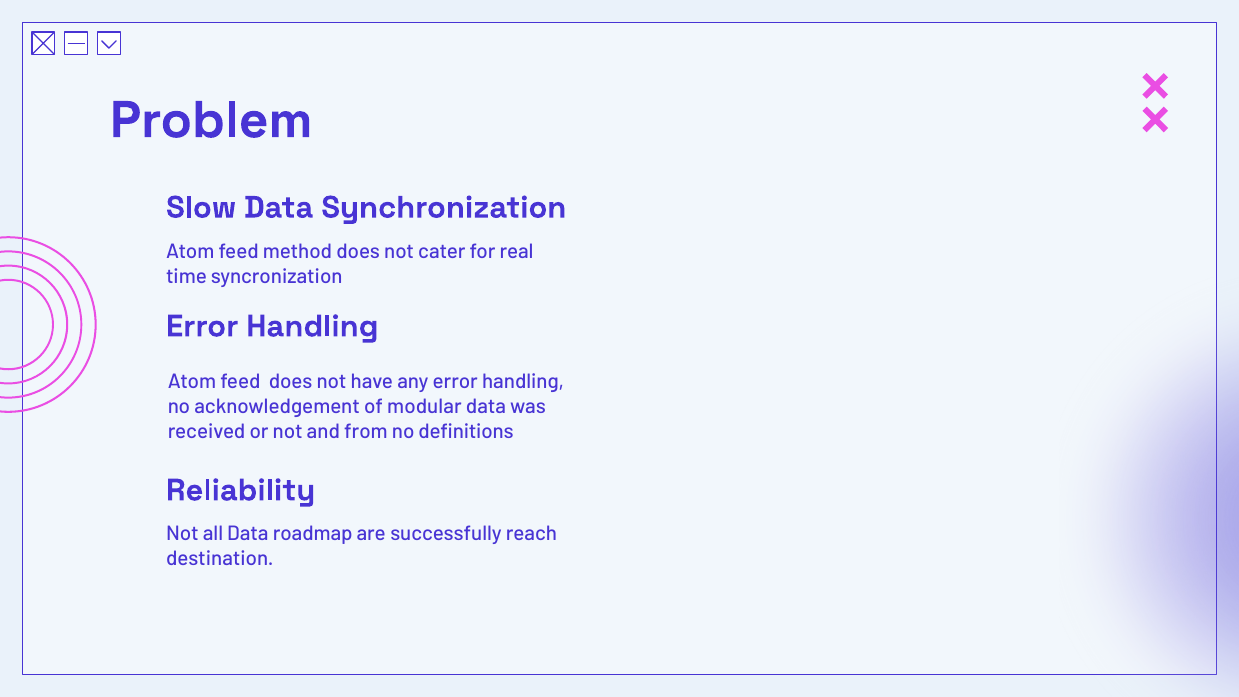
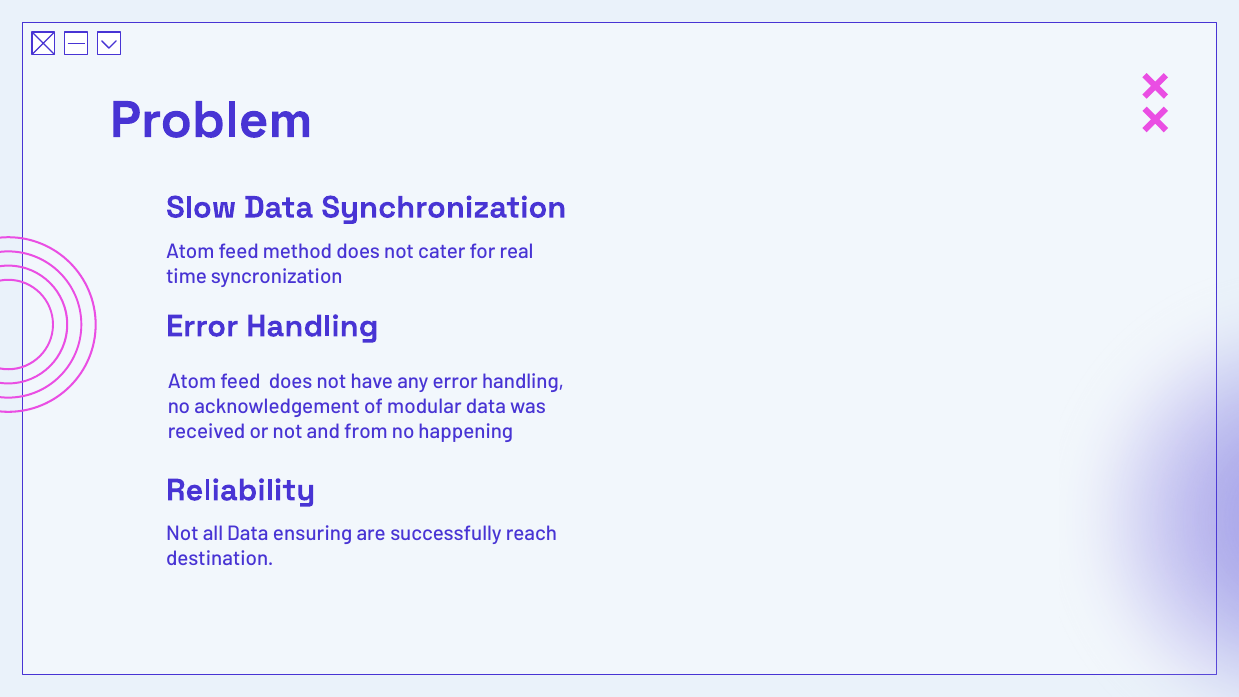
definitions: definitions -> happening
roadmap: roadmap -> ensuring
